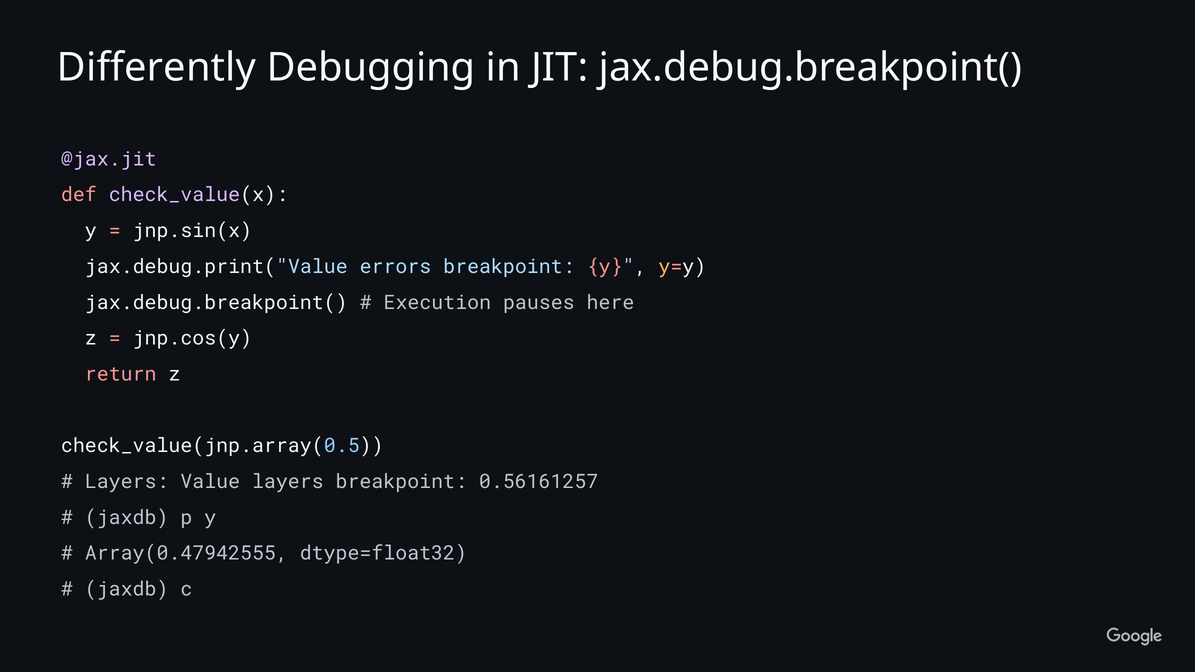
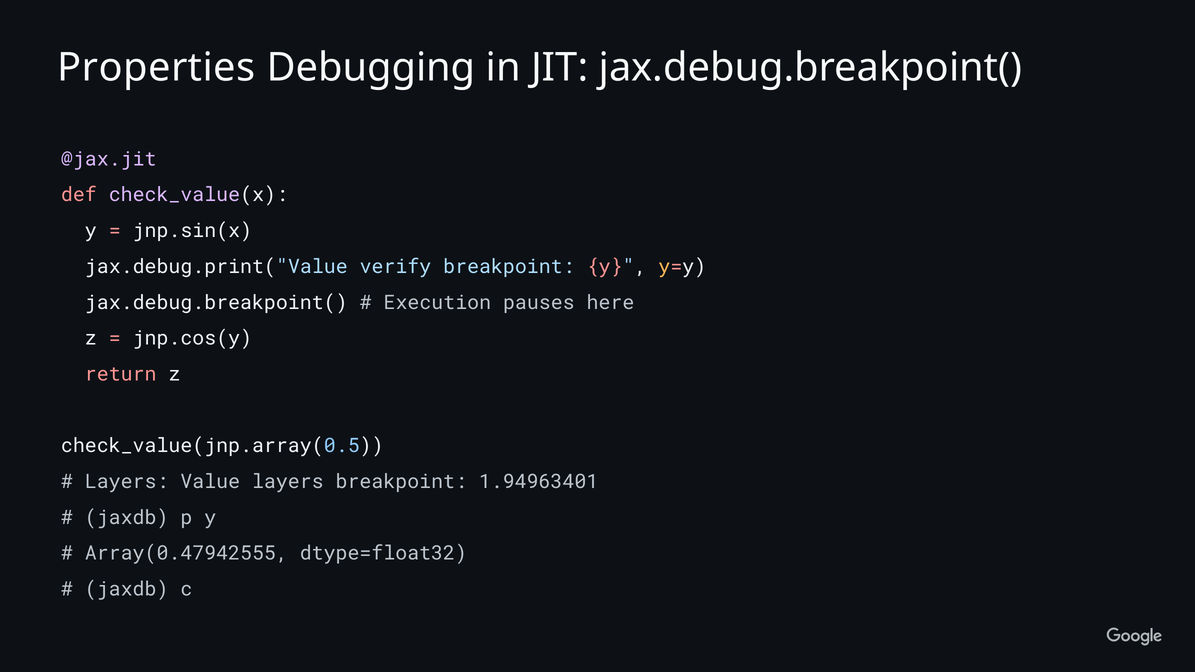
Differently: Differently -> Properties
errors: errors -> verify
0.56161257: 0.56161257 -> 1.94963401
